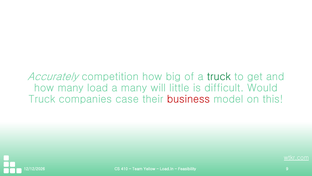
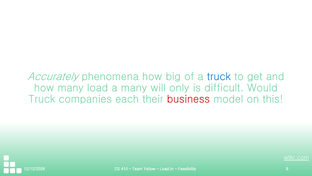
competition: competition -> phenomena
truck at (219, 76) colour: green -> blue
little: little -> only
case: case -> each
